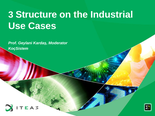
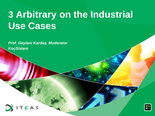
Structure: Structure -> Arbitrary
